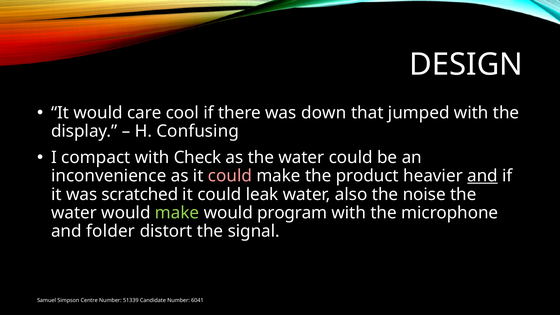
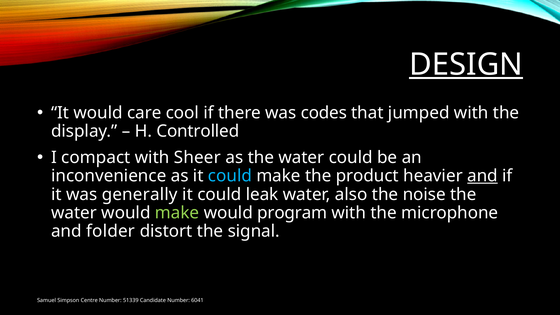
DESIGN underline: none -> present
down: down -> codes
Confusing: Confusing -> Controlled
Check: Check -> Sheer
could at (230, 176) colour: pink -> light blue
scratched: scratched -> generally
